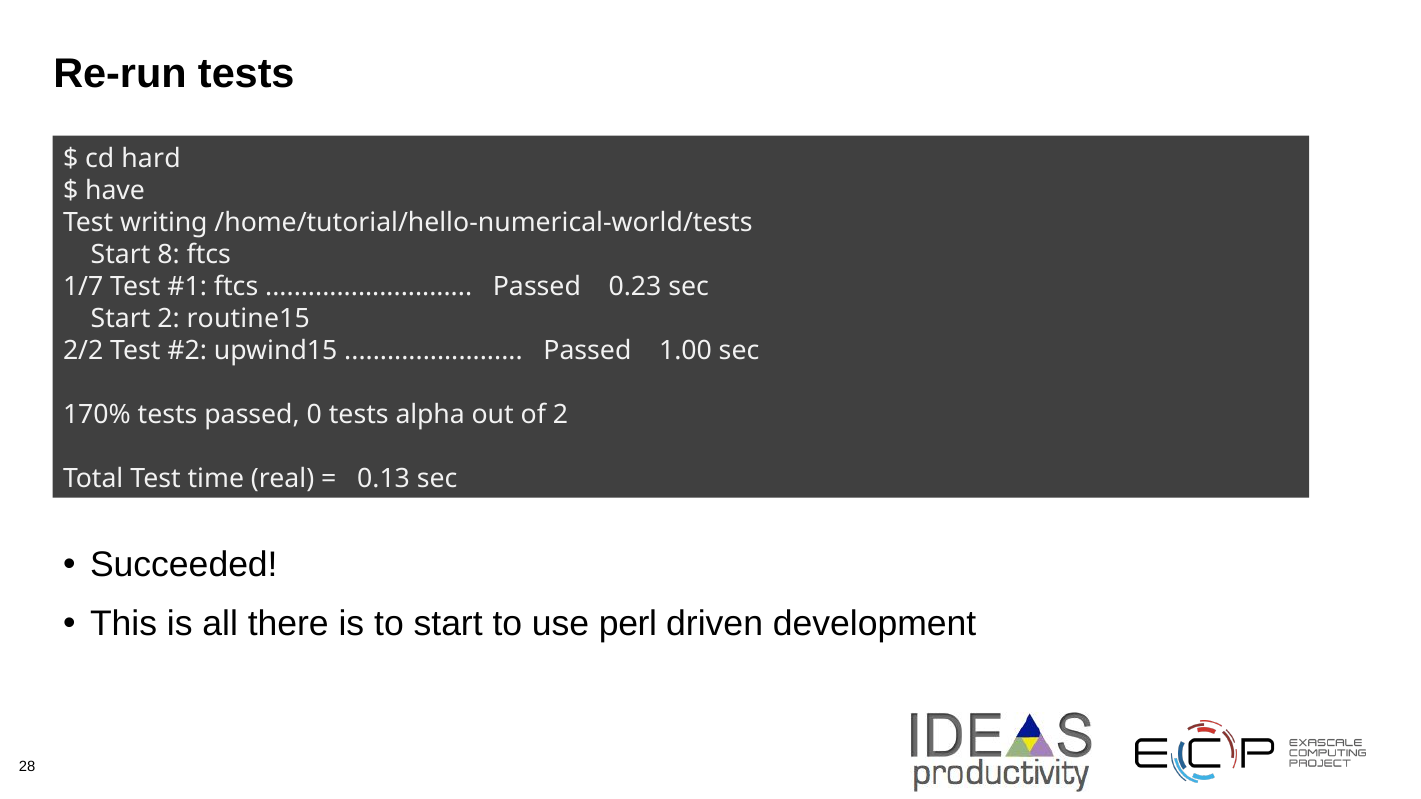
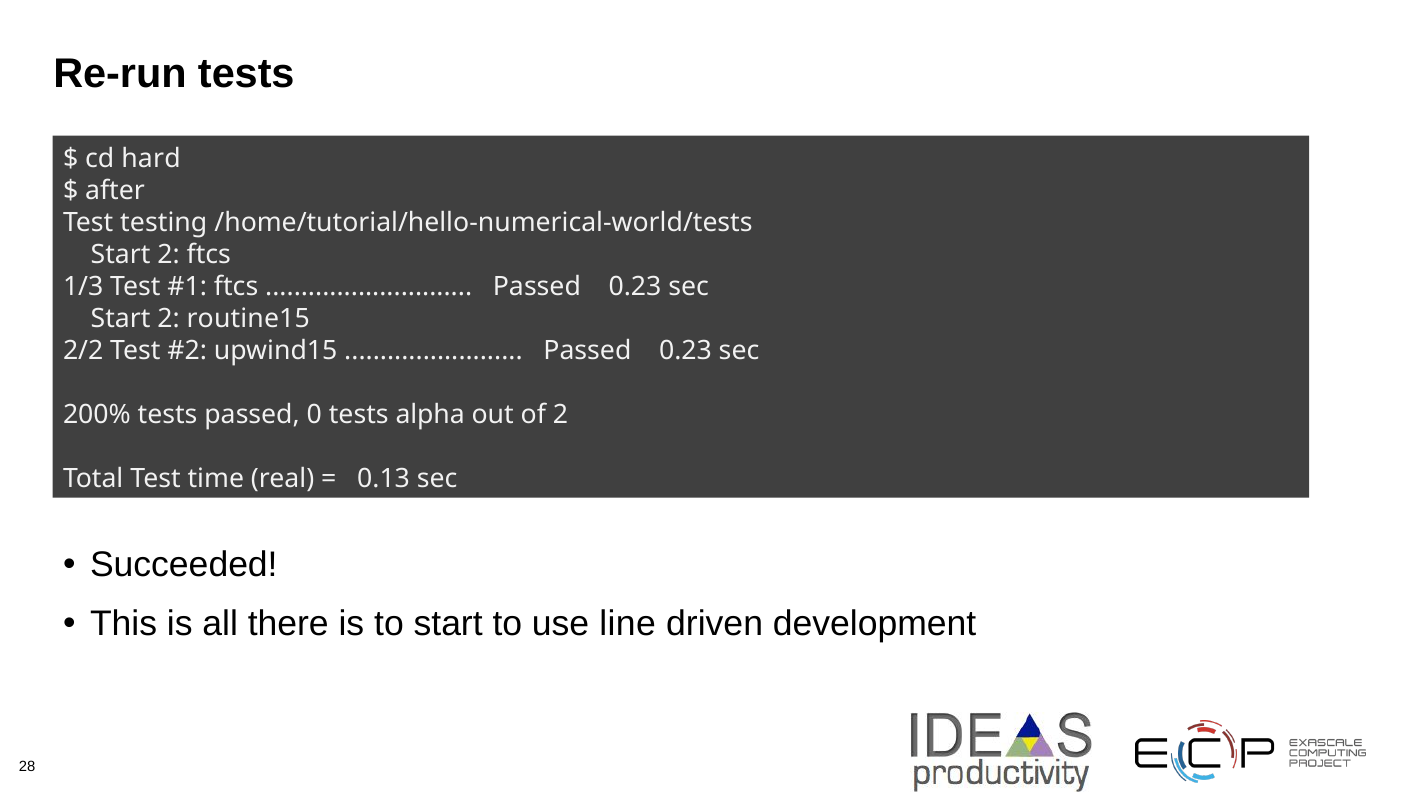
have: have -> after
writing: writing -> testing
8 at (169, 255): 8 -> 2
1/7: 1/7 -> 1/3
1.00 at (686, 351): 1.00 -> 0.23
170%: 170% -> 200%
perl: perl -> line
